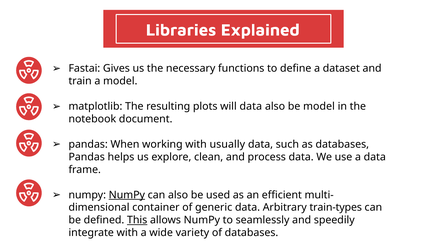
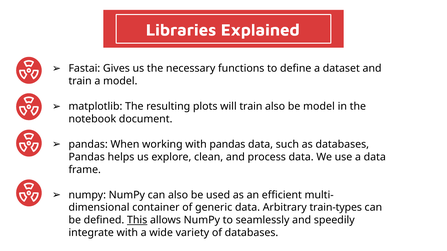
will data: data -> train
with usually: usually -> pandas
NumPy at (127, 195) underline: present -> none
